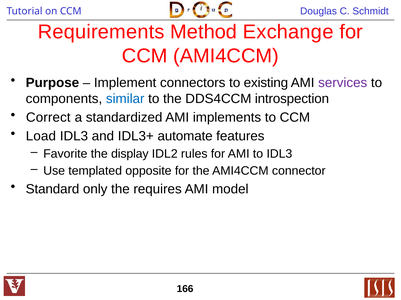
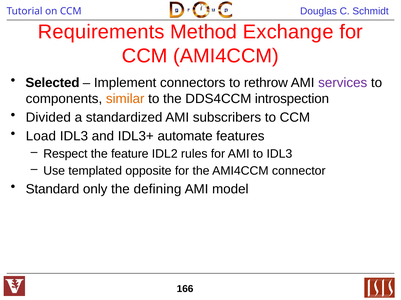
Purpose: Purpose -> Selected
existing: existing -> rethrow
similar colour: blue -> orange
Correct: Correct -> Divided
implements: implements -> subscribers
Favorite: Favorite -> Respect
display: display -> feature
requires: requires -> defining
